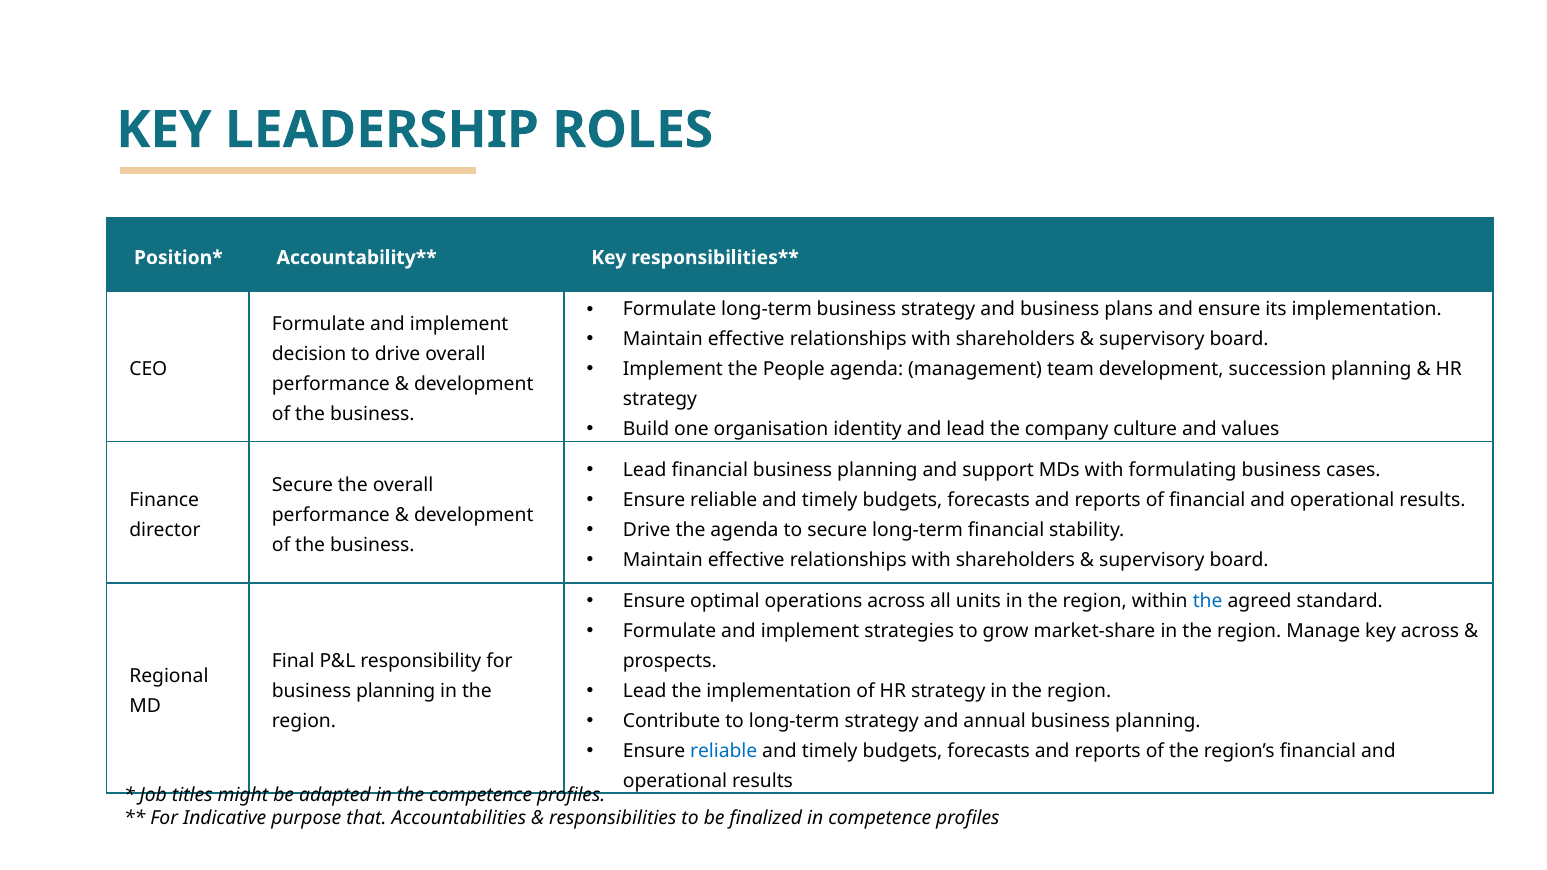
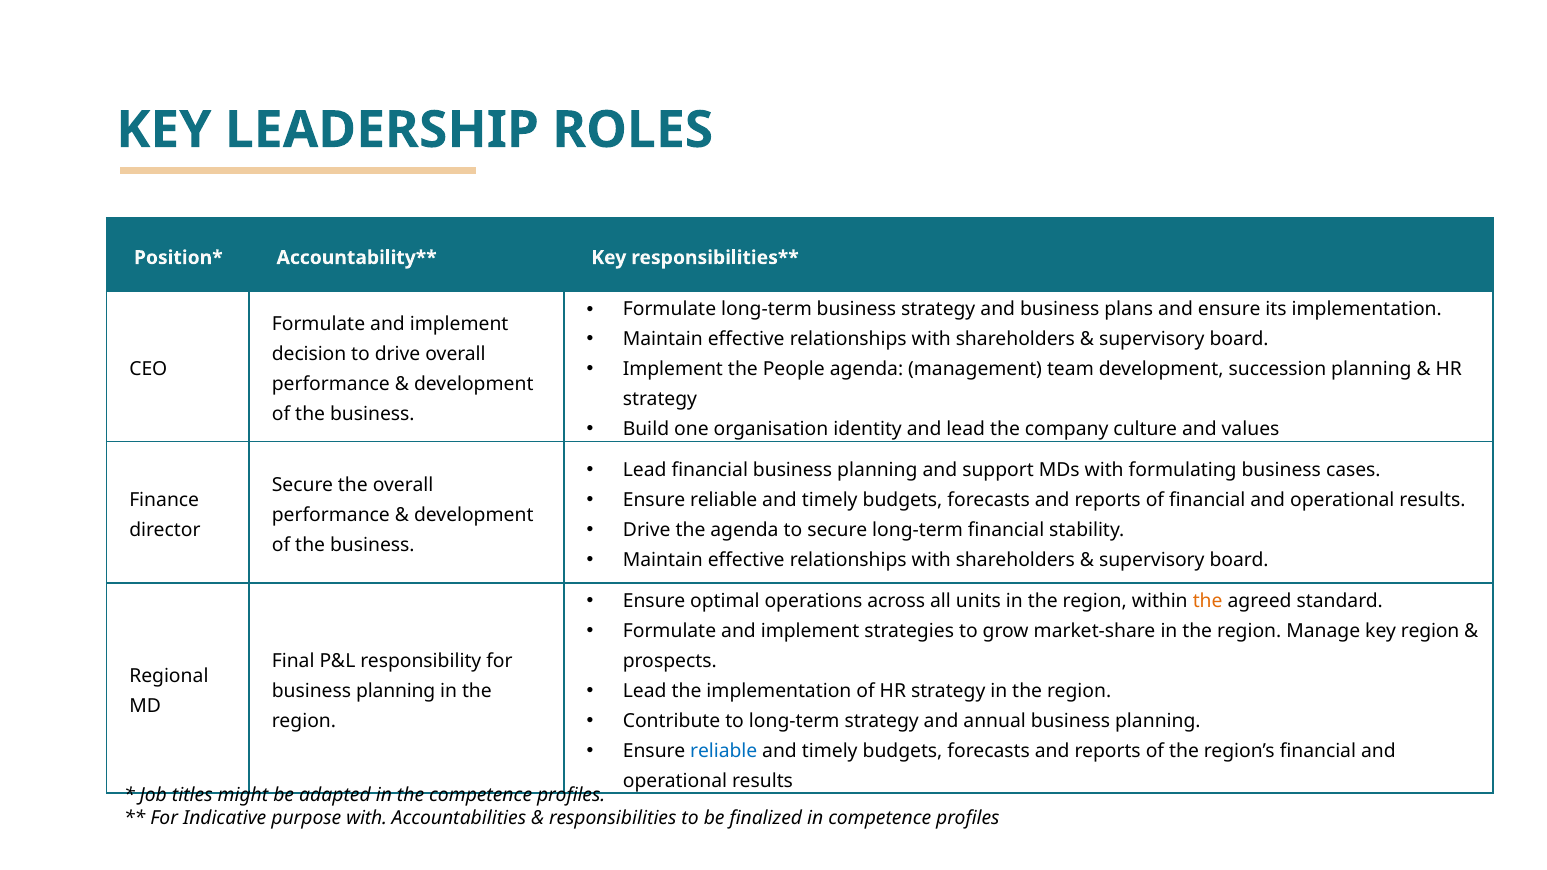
the at (1208, 601) colour: blue -> orange
key across: across -> region
purpose that: that -> with
